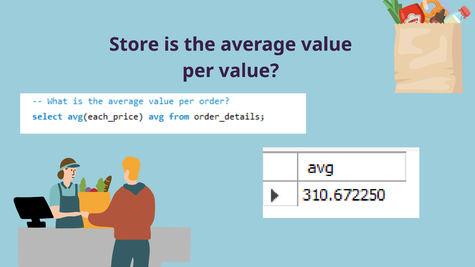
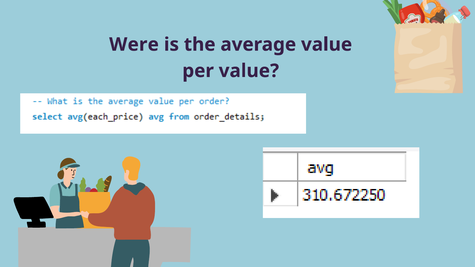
Store: Store -> Were
